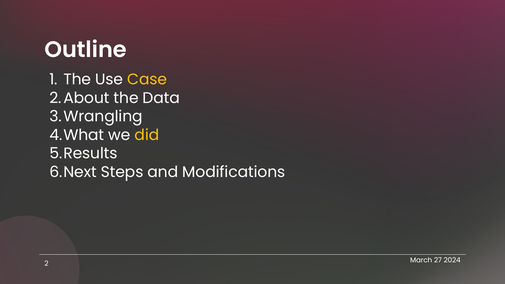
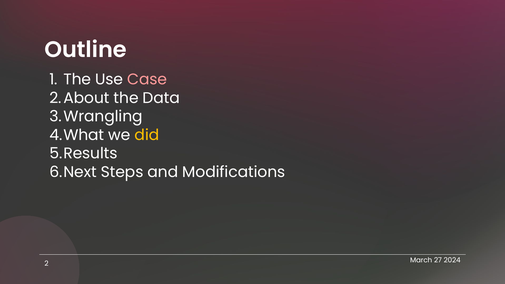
Case colour: yellow -> pink
